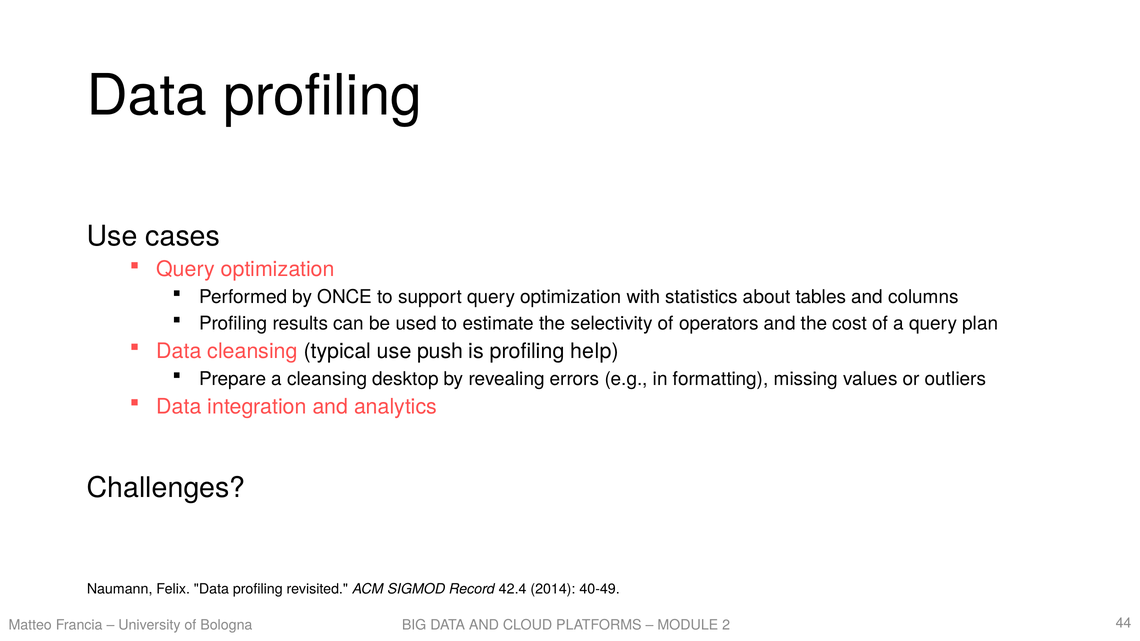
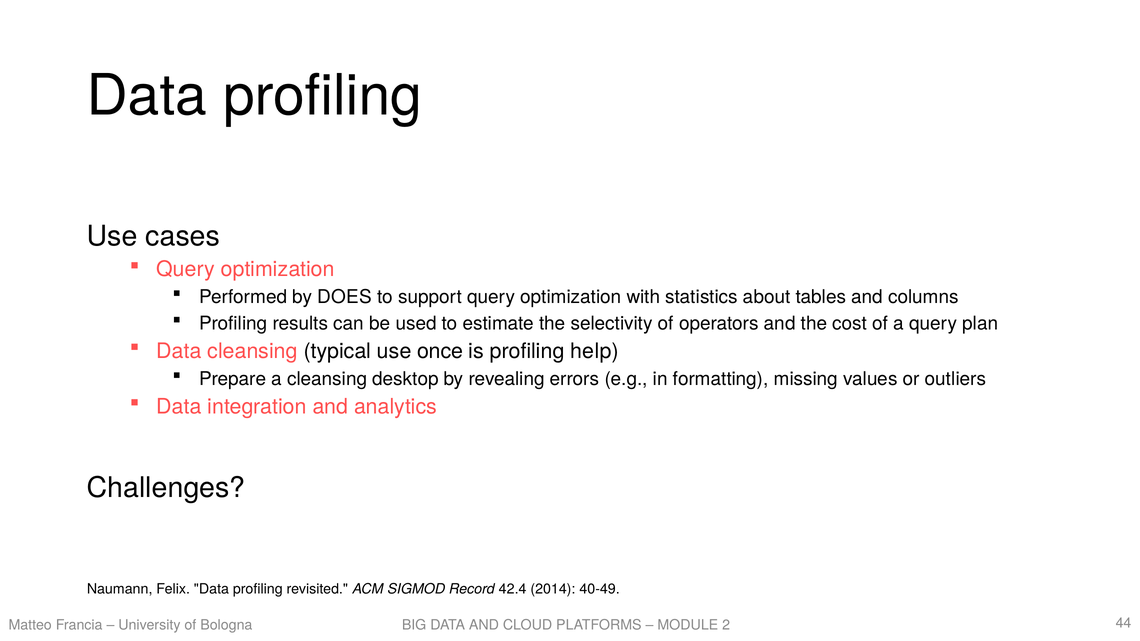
ONCE: ONCE -> DOES
push: push -> once
